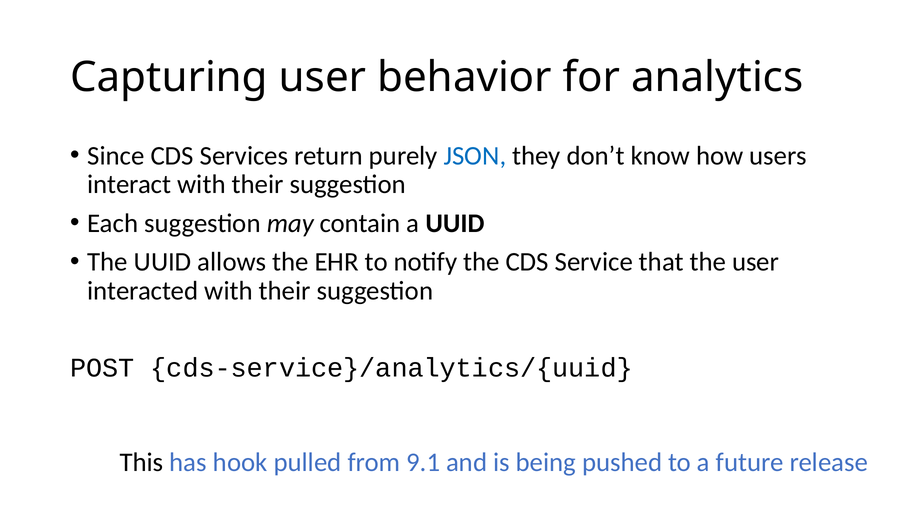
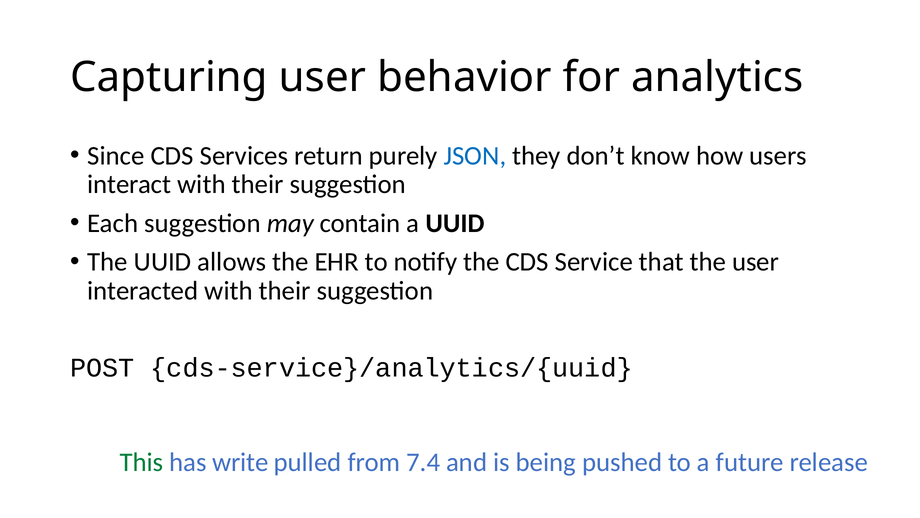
This colour: black -> green
hook: hook -> write
9.1: 9.1 -> 7.4
